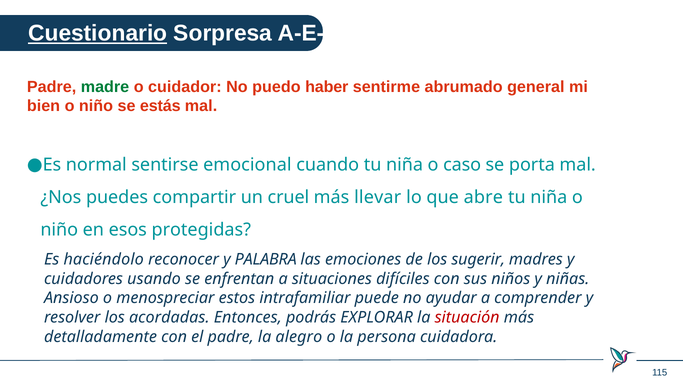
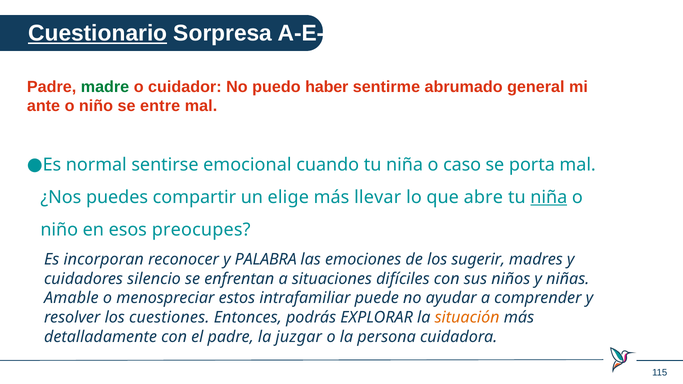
bien: bien -> ante
estás: estás -> entre
cruel: cruel -> elige
niña at (549, 197) underline: none -> present
protegidas: protegidas -> preocupes
haciéndolo: haciéndolo -> incorporan
usando: usando -> silencio
Ansioso: Ansioso -> Amable
acordadas: acordadas -> cuestiones
situación colour: red -> orange
alegro: alegro -> juzgar
